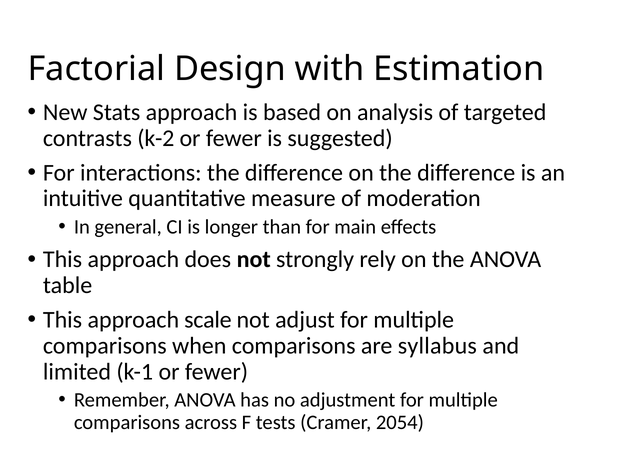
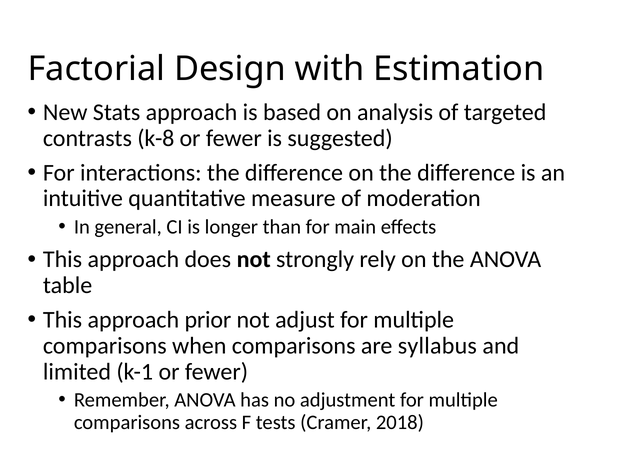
k-2: k-2 -> k-8
scale: scale -> prior
2054: 2054 -> 2018
